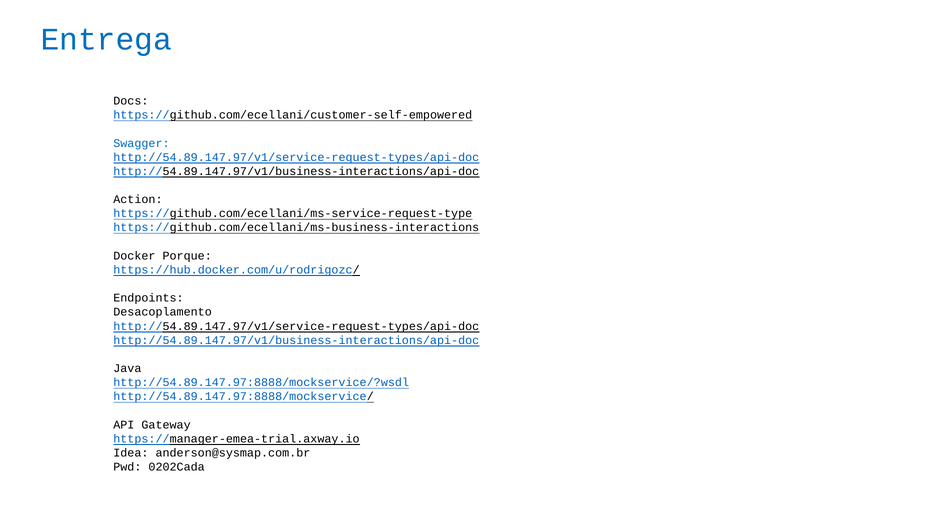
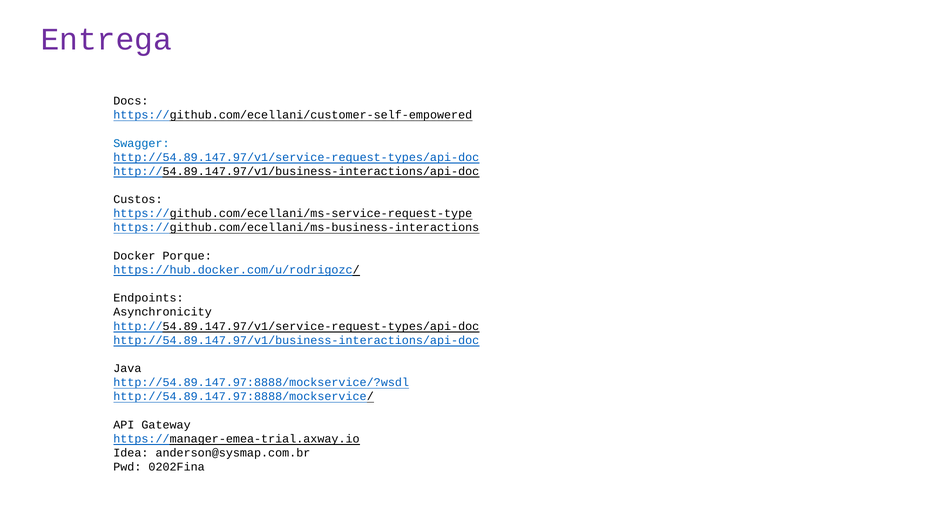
Entrega colour: blue -> purple
Action: Action -> Custos
Desacoplamento: Desacoplamento -> Asynchronicity
0202Cada: 0202Cada -> 0202Fina
